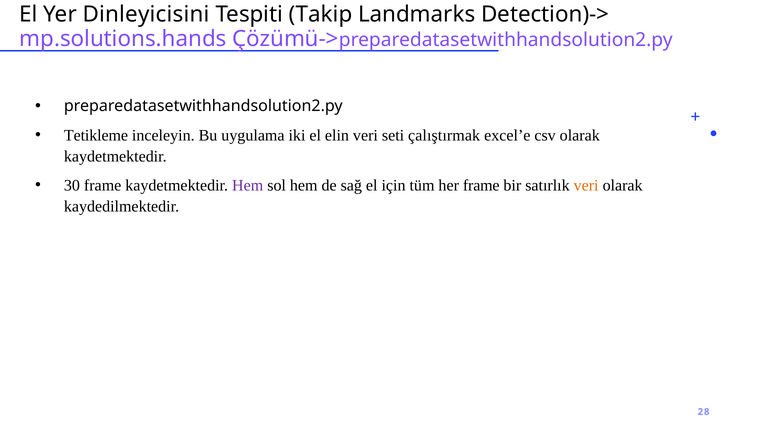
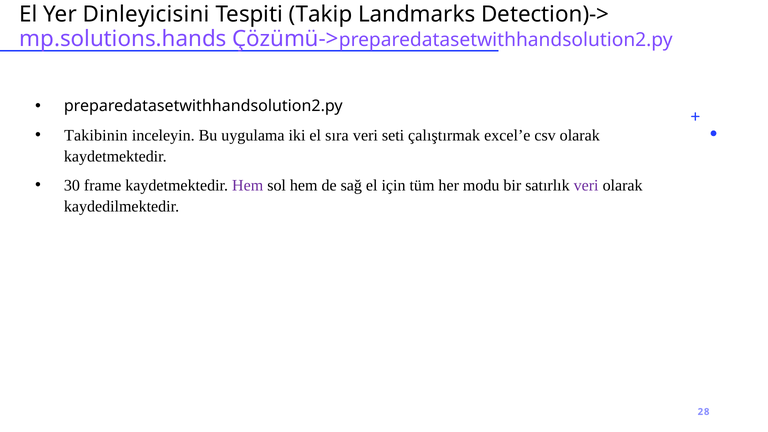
Tetikleme: Tetikleme -> Takibinin
elin: elin -> sıra
her frame: frame -> modu
veri at (586, 186) colour: orange -> purple
